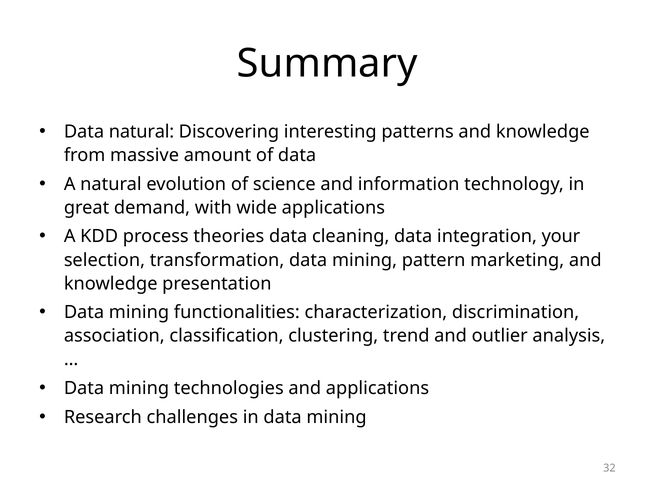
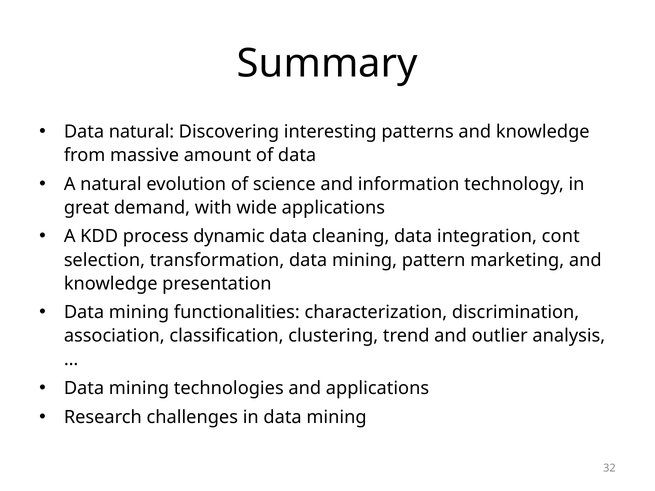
theories: theories -> dynamic
your: your -> cont
